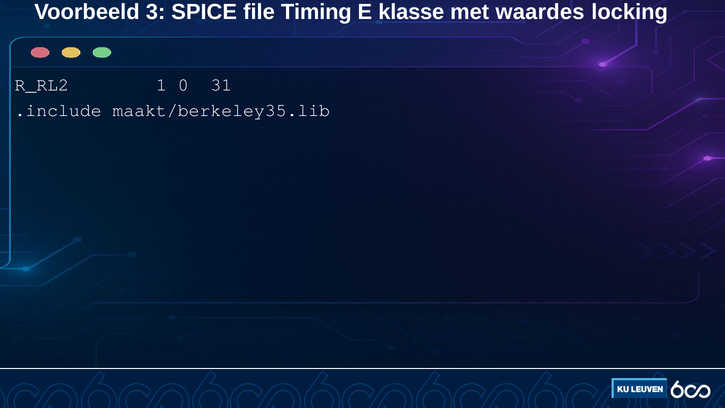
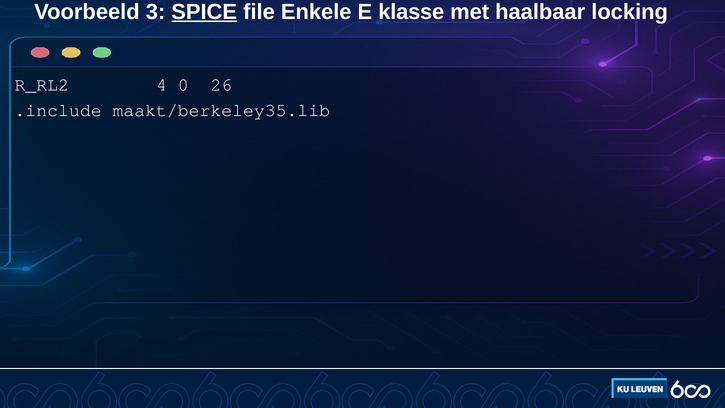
SPICE underline: none -> present
Timing: Timing -> Enkele
waardes: waardes -> haalbaar
1: 1 -> 4
31: 31 -> 26
